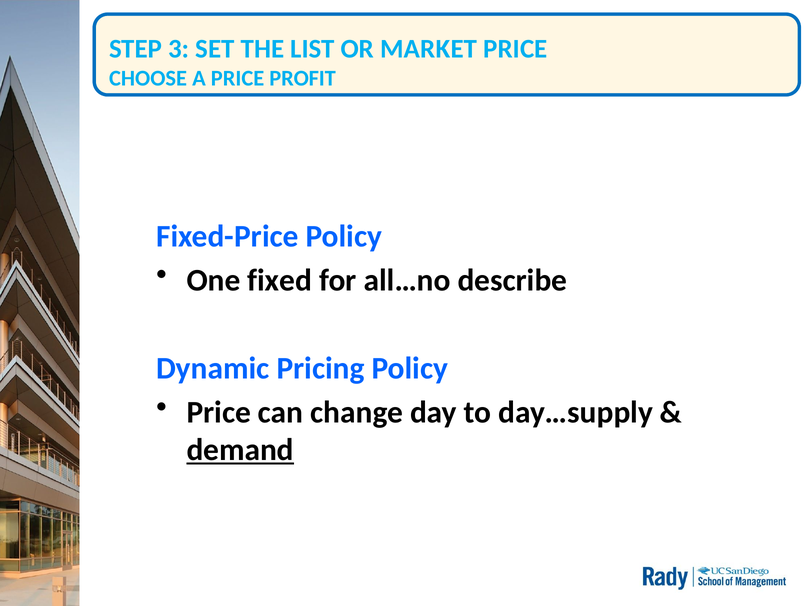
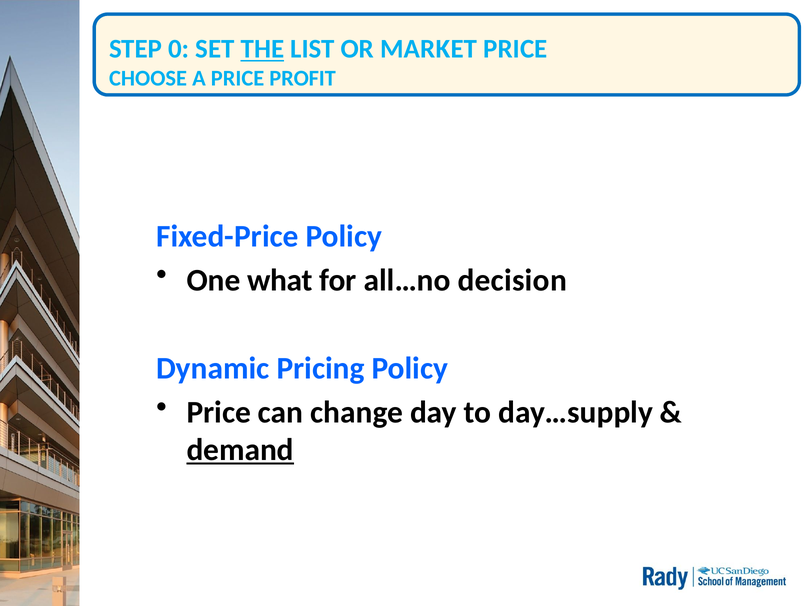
3: 3 -> 0
THE underline: none -> present
fixed: fixed -> what
describe: describe -> decision
